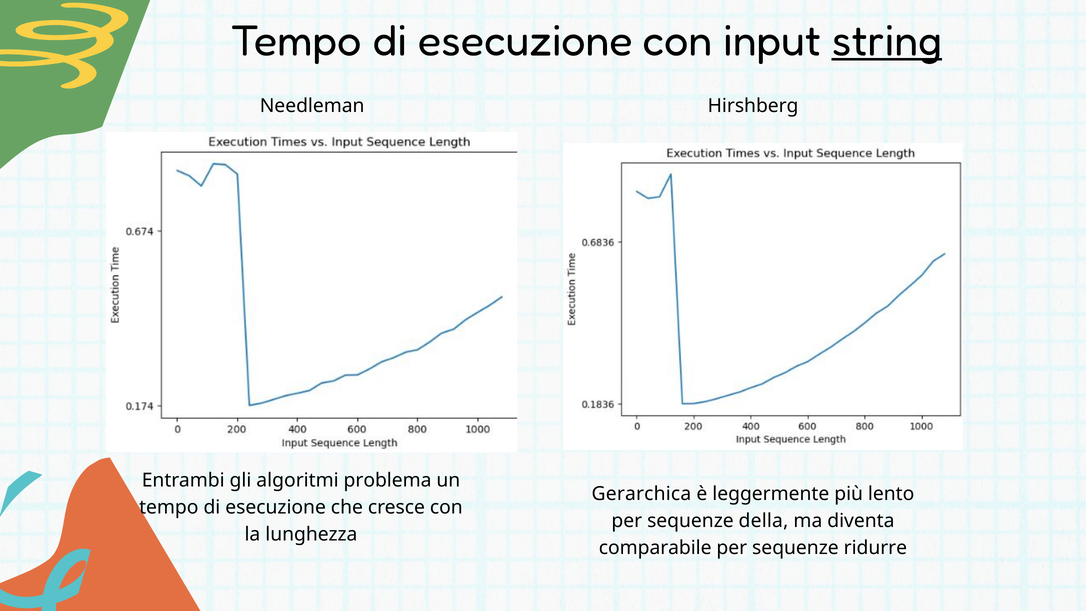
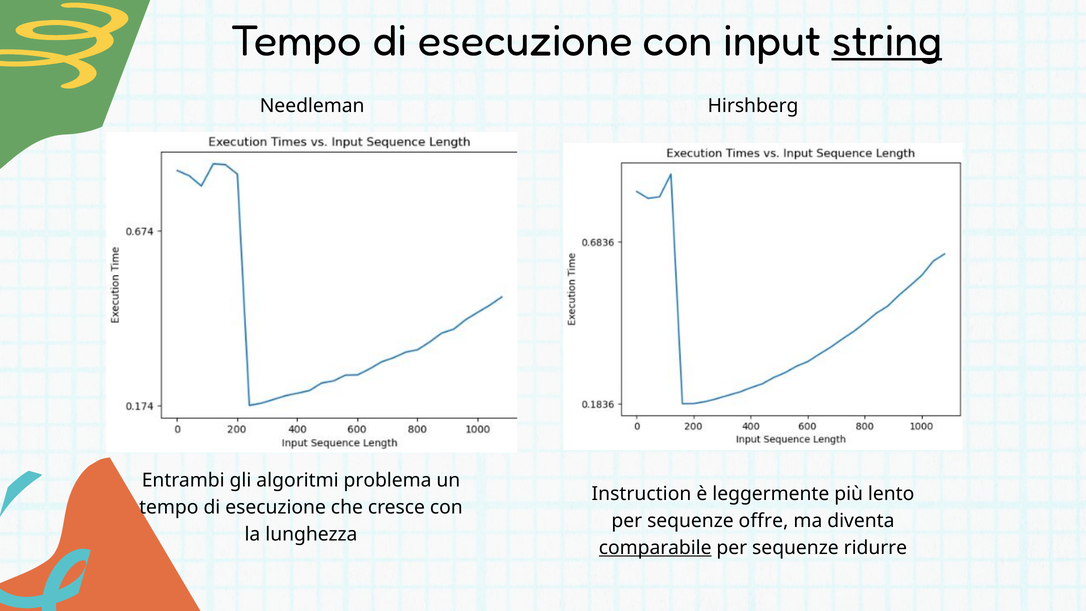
Gerarchica: Gerarchica -> Instruction
della: della -> offre
comparabile underline: none -> present
